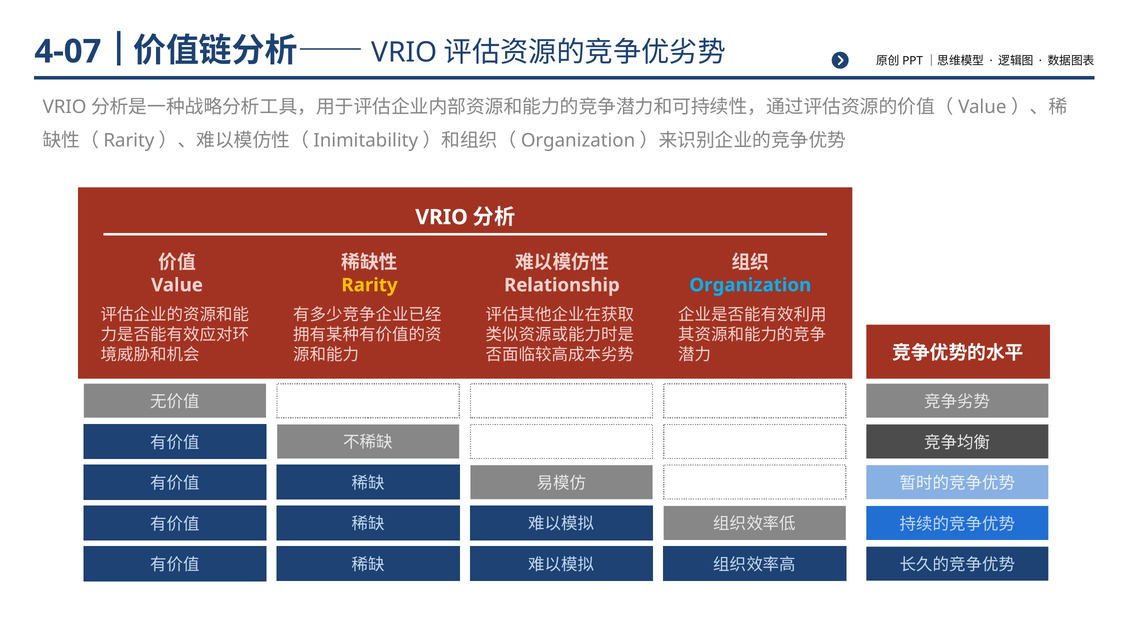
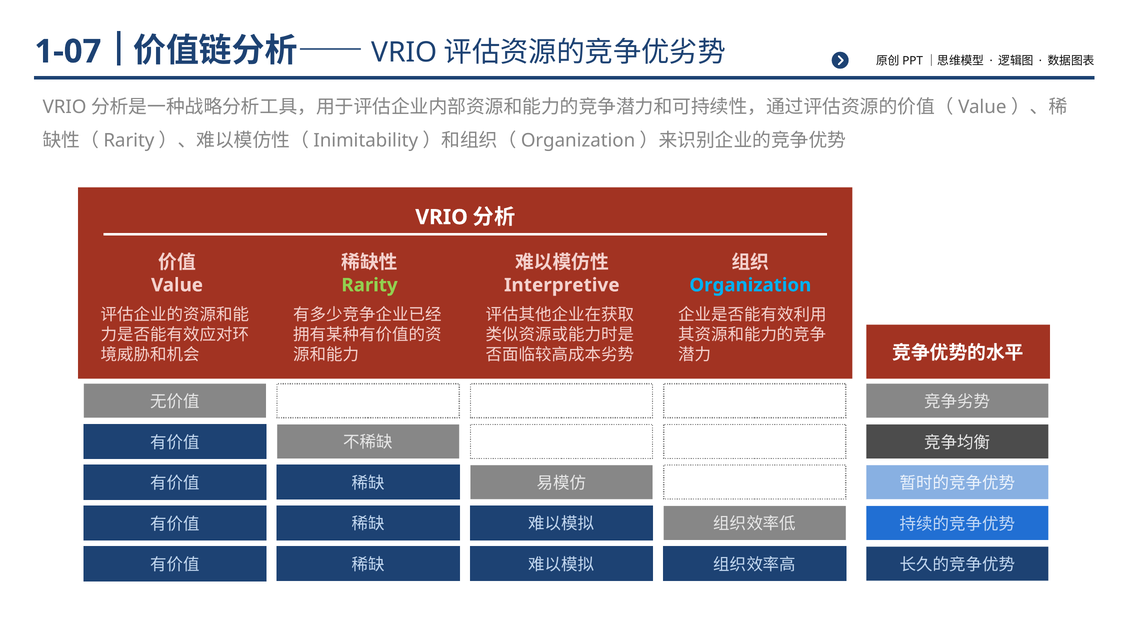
4-07: 4-07 -> 1-07
Rarity colour: yellow -> light green
Relationship: Relationship -> Interpretive
